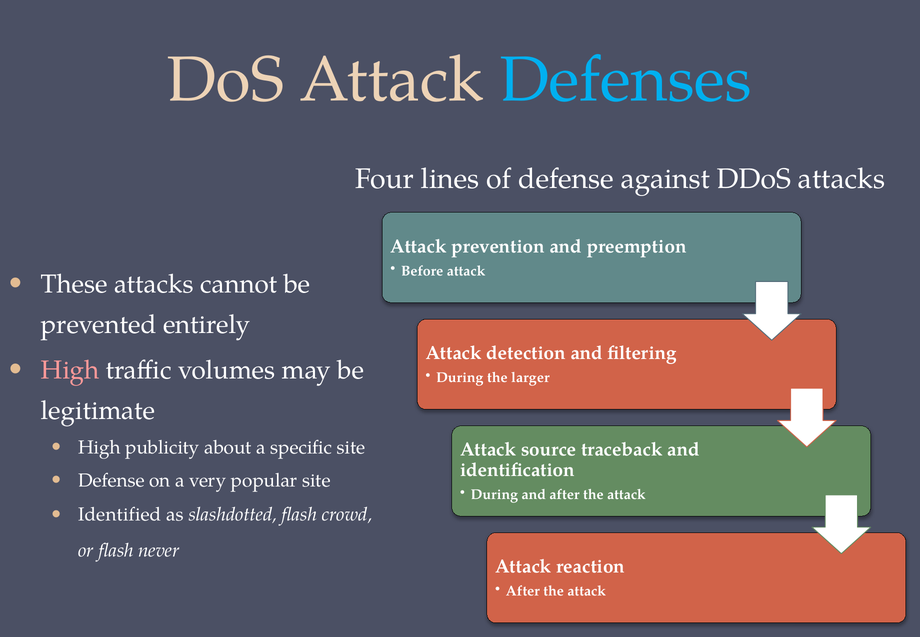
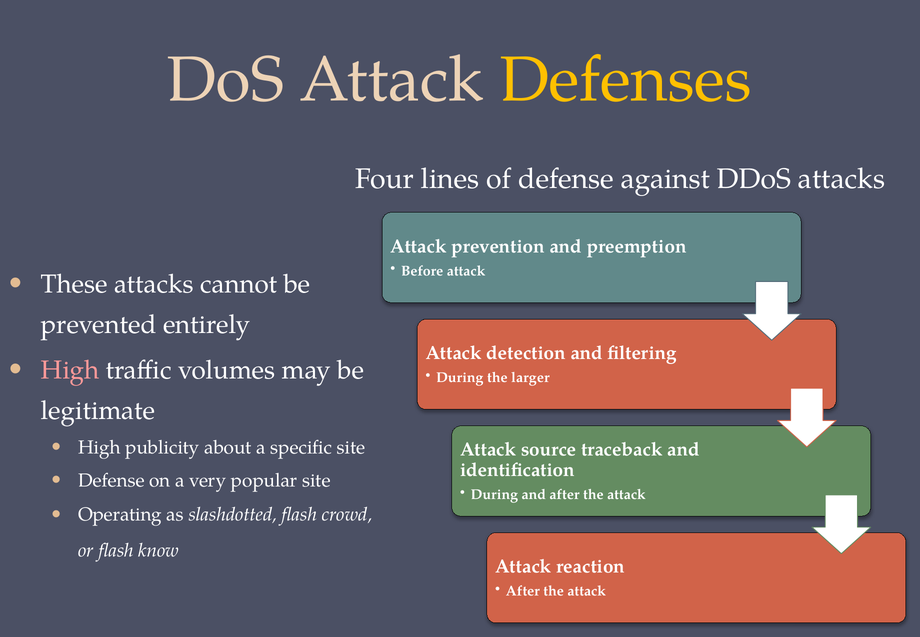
Defenses colour: light blue -> yellow
Identified: Identified -> Operating
never: never -> know
